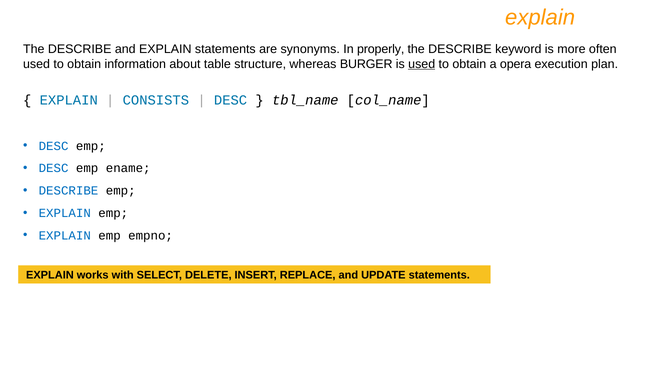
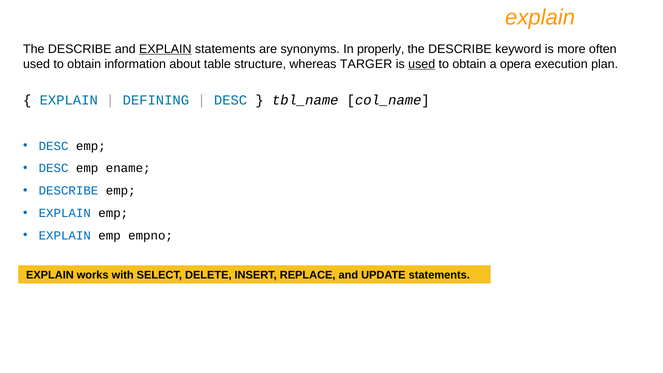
EXPLAIN at (165, 49) underline: none -> present
BURGER: BURGER -> TARGER
CONSISTS: CONSISTS -> DEFINING
